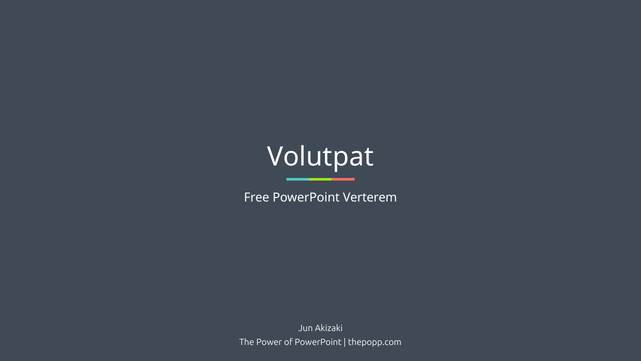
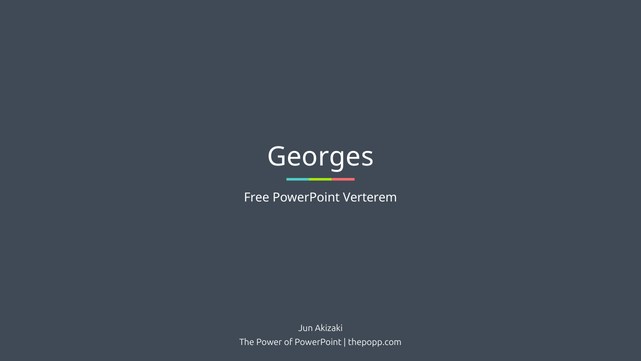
Volutpat: Volutpat -> Georges
